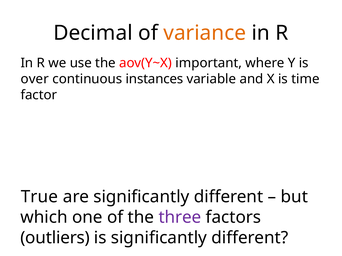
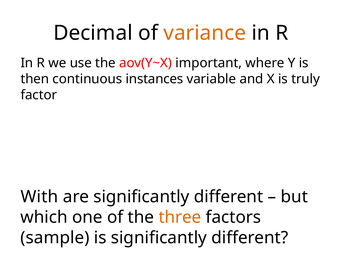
over: over -> then
time: time -> truly
True: True -> With
three colour: purple -> orange
outliers: outliers -> sample
